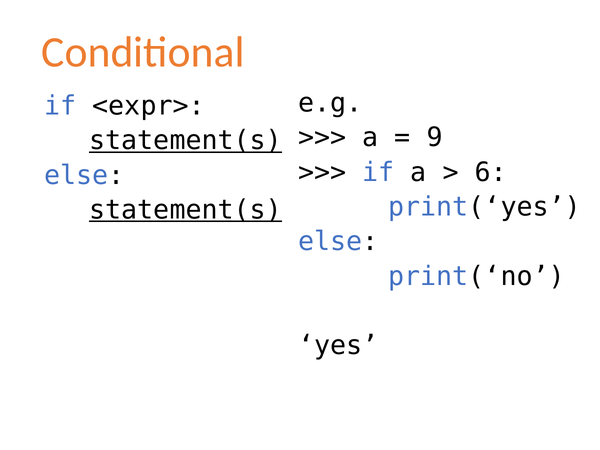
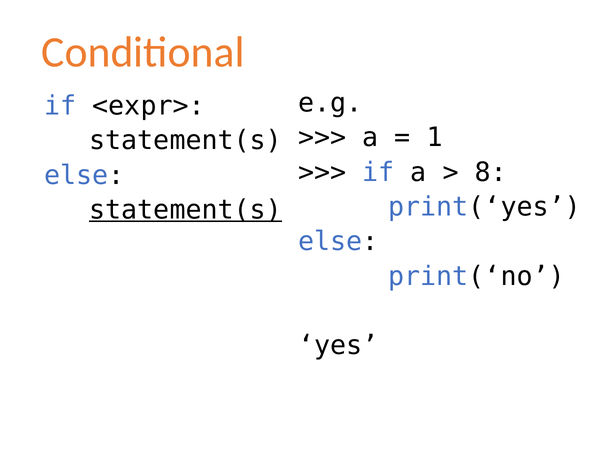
9: 9 -> 1
statement(s at (186, 141) underline: present -> none
6: 6 -> 8
